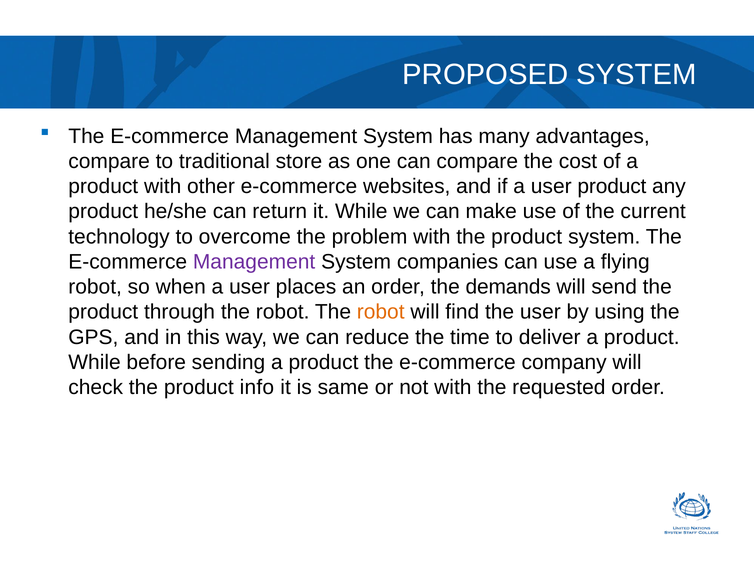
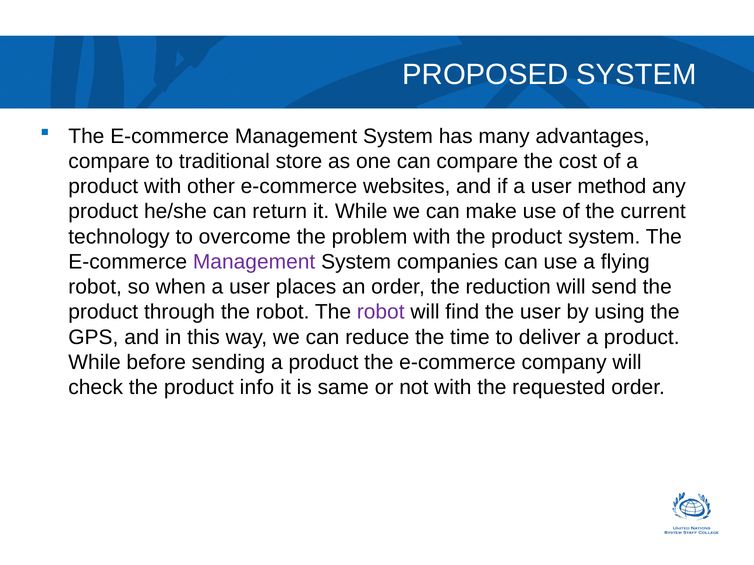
user product: product -> method
demands: demands -> reduction
robot at (381, 312) colour: orange -> purple
